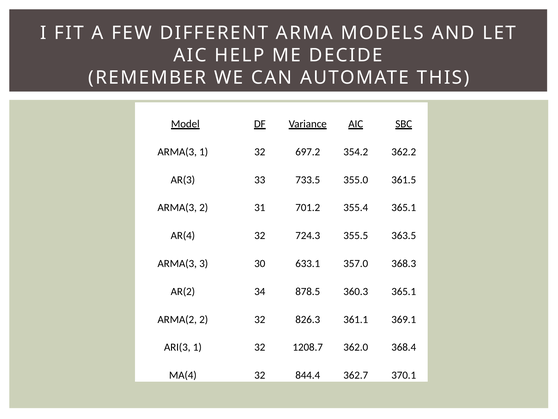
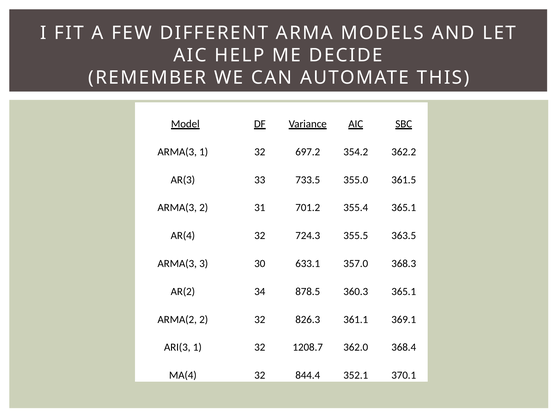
362.7: 362.7 -> 352.1
